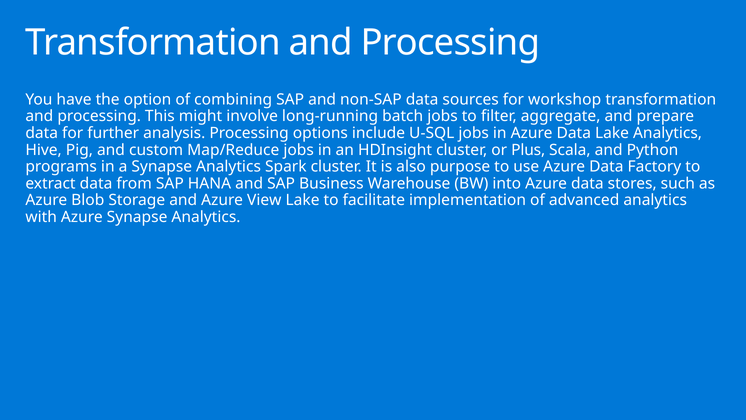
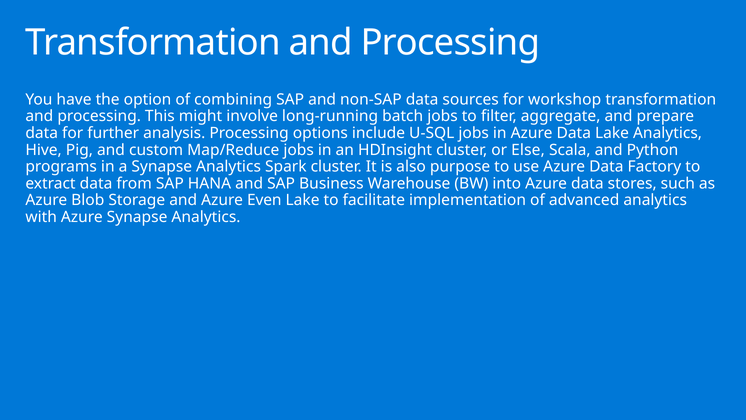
Plus: Plus -> Else
View: View -> Even
